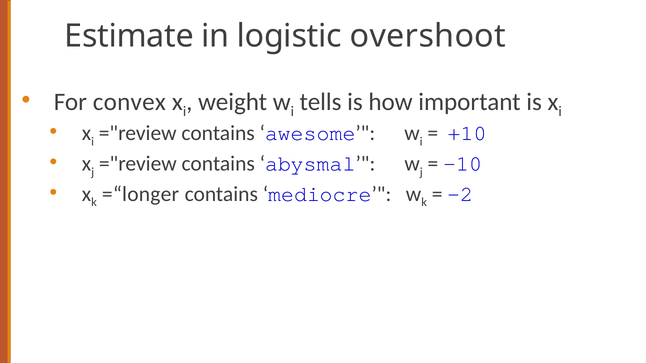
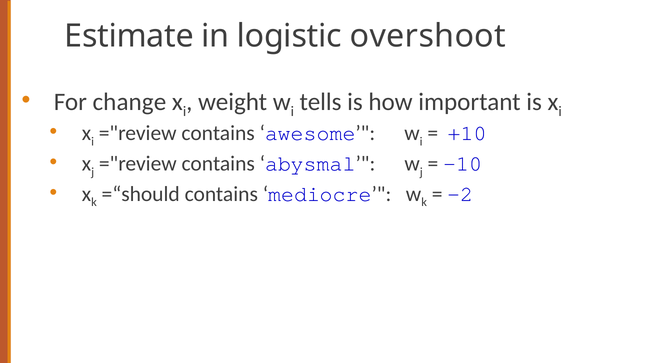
convex: convex -> change
=“longer: =“longer -> =“should
